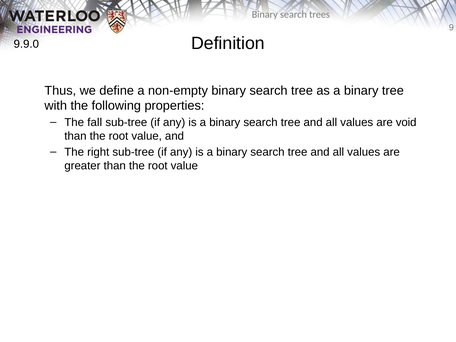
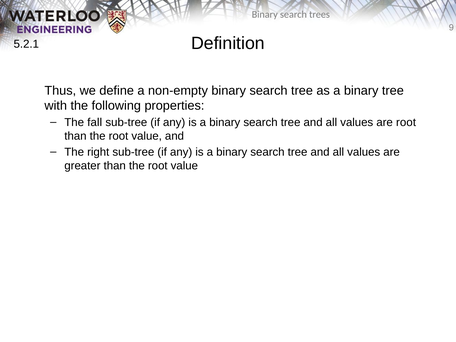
9.9.0: 9.9.0 -> 5.2.1
are void: void -> root
